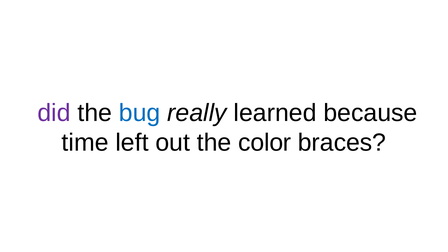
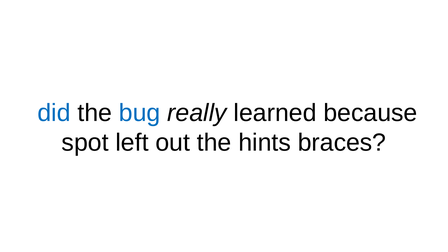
did colour: purple -> blue
time: time -> spot
color: color -> hints
